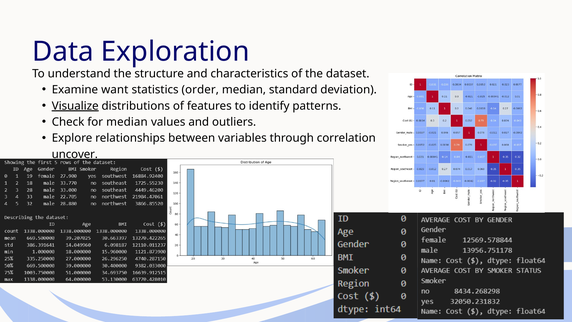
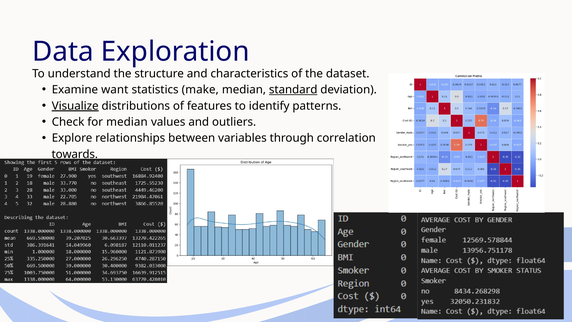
order: order -> make
standard underline: none -> present
uncover: uncover -> towards
